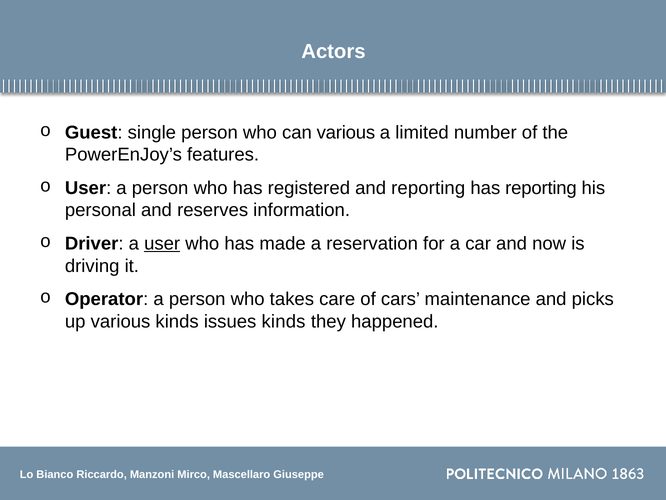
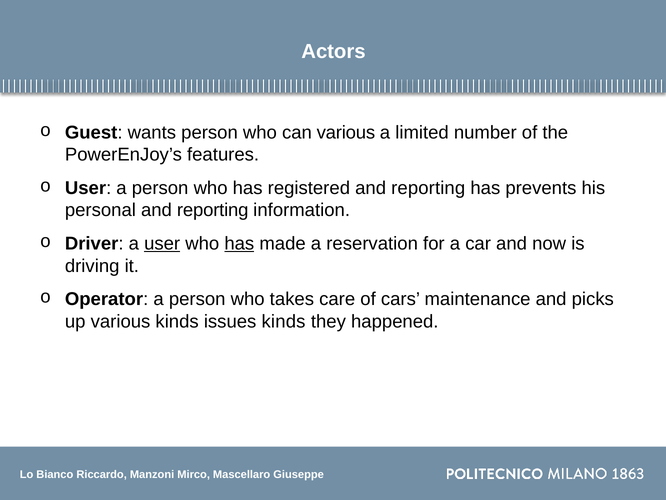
single: single -> wants
has reporting: reporting -> prevents
personal and reserves: reserves -> reporting
has at (239, 243) underline: none -> present
